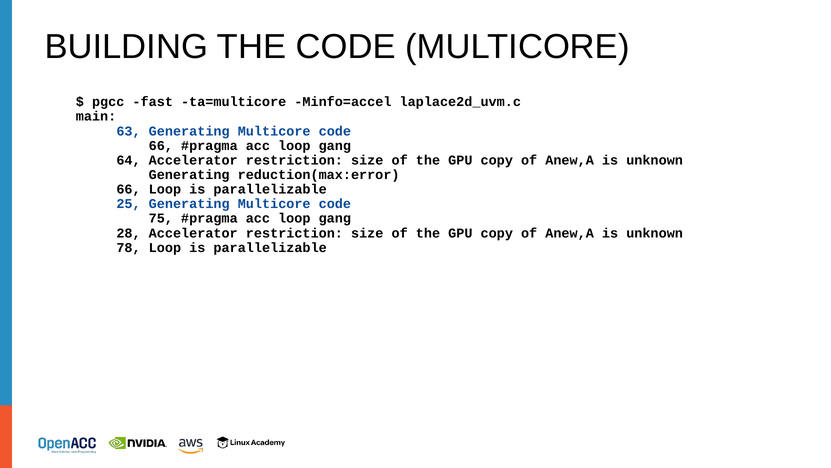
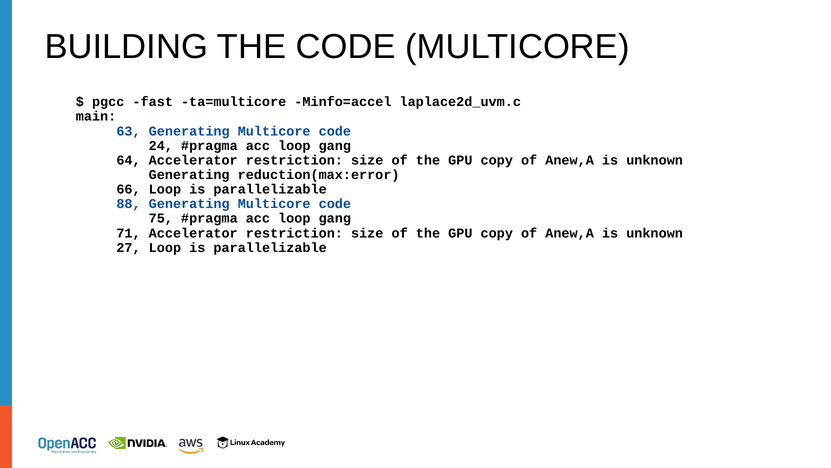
66 at (161, 145): 66 -> 24
25: 25 -> 88
28: 28 -> 71
78: 78 -> 27
